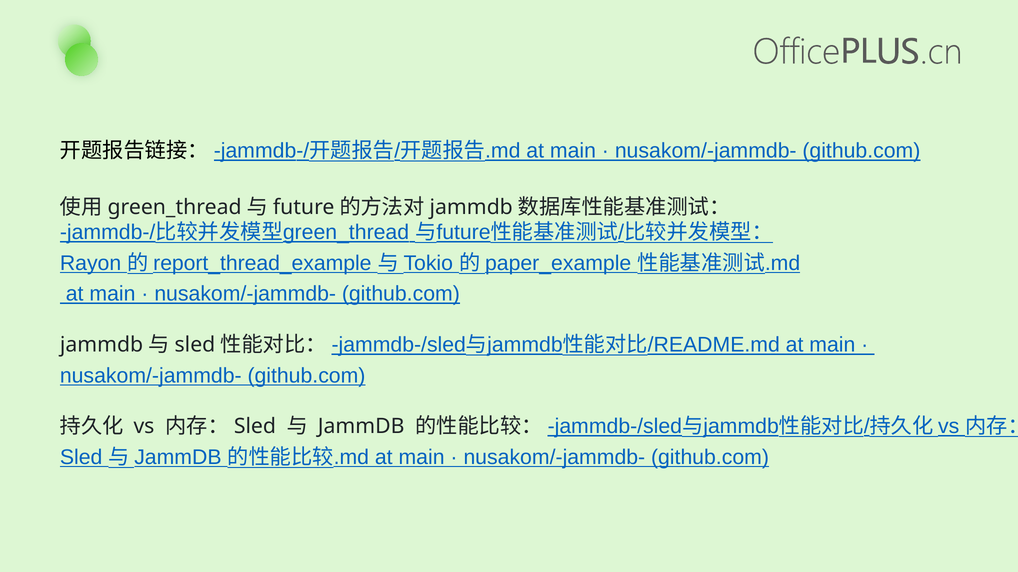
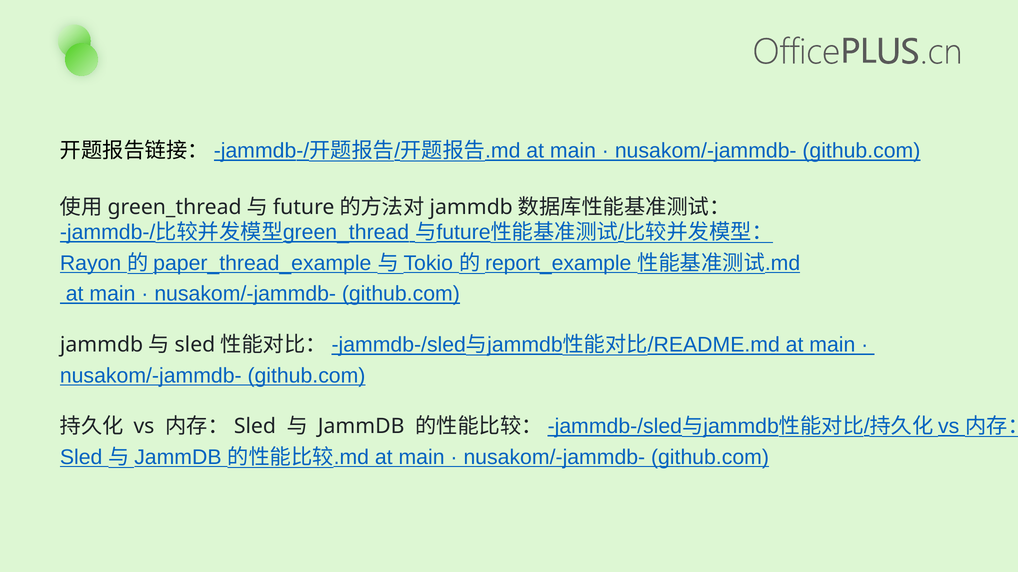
report_thread_example: report_thread_example -> paper_thread_example
paper_example: paper_example -> report_example
